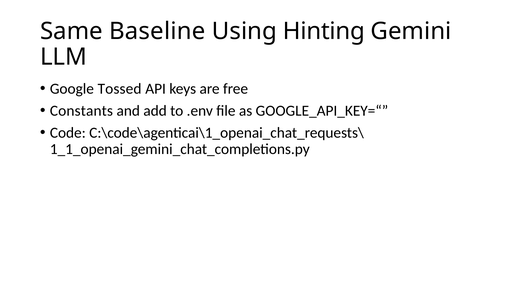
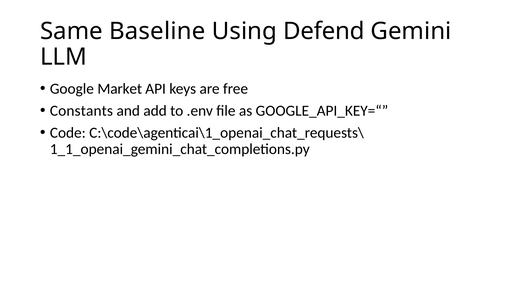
Hinting: Hinting -> Defend
Tossed: Tossed -> Market
